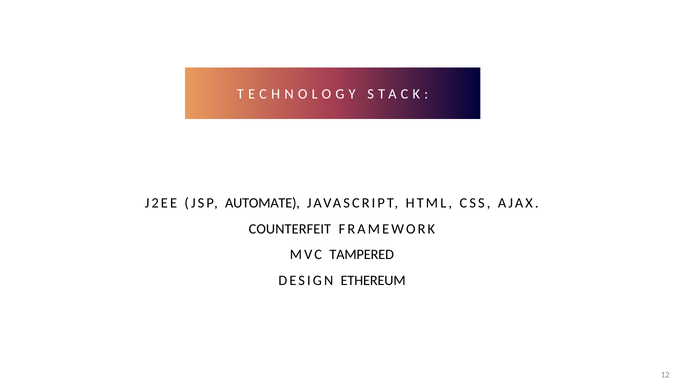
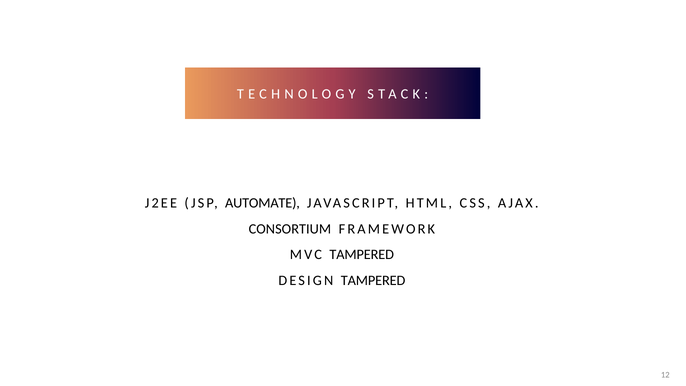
COUNTERFEIT: COUNTERFEIT -> CONSORTIUM
DESIGN ETHEREUM: ETHEREUM -> TAMPERED
